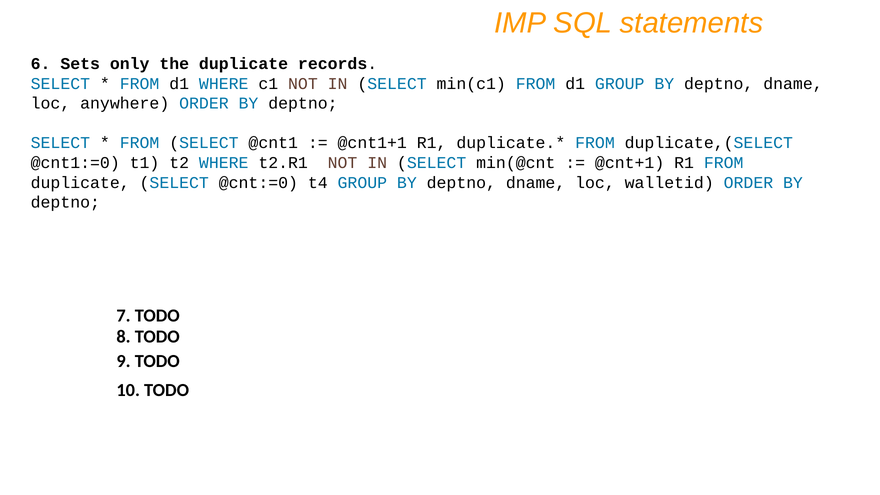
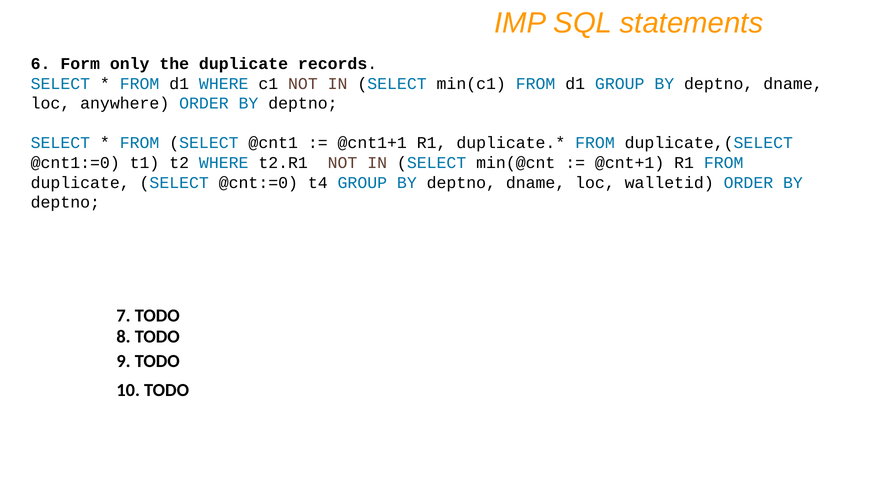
Sets: Sets -> Form
